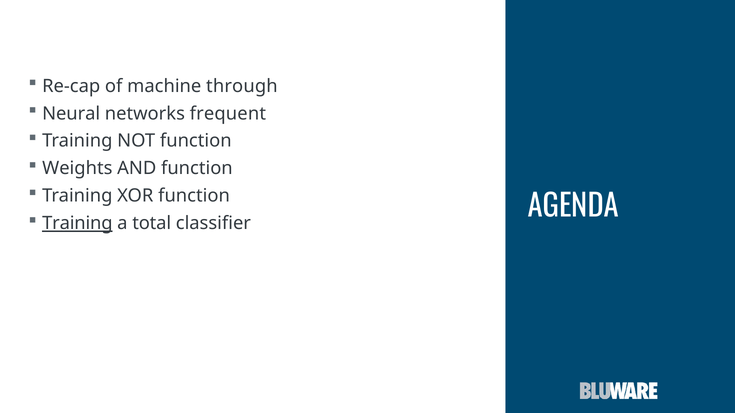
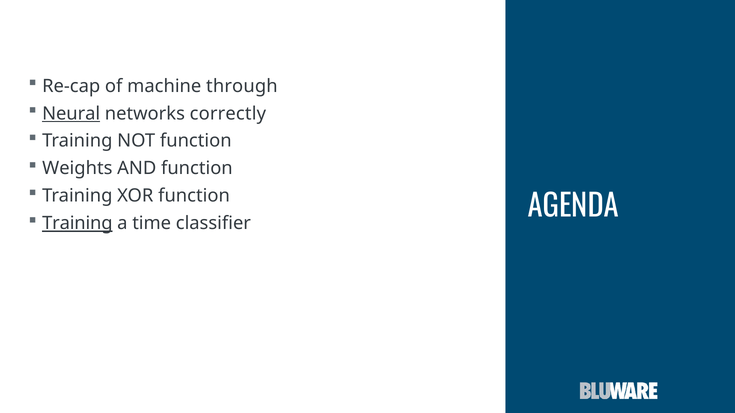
Neural underline: none -> present
frequent: frequent -> correctly
total: total -> time
